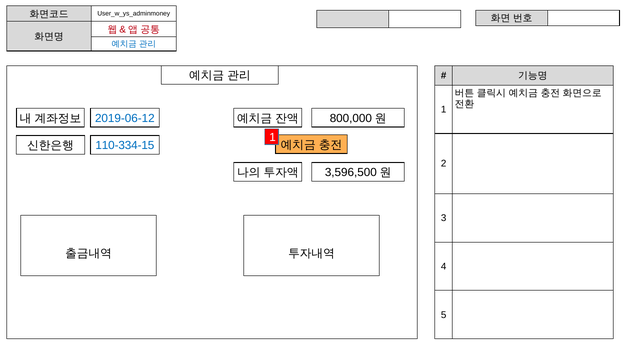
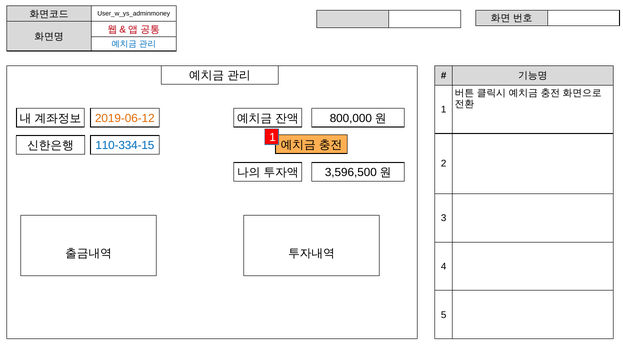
2019-06-12 colour: blue -> orange
